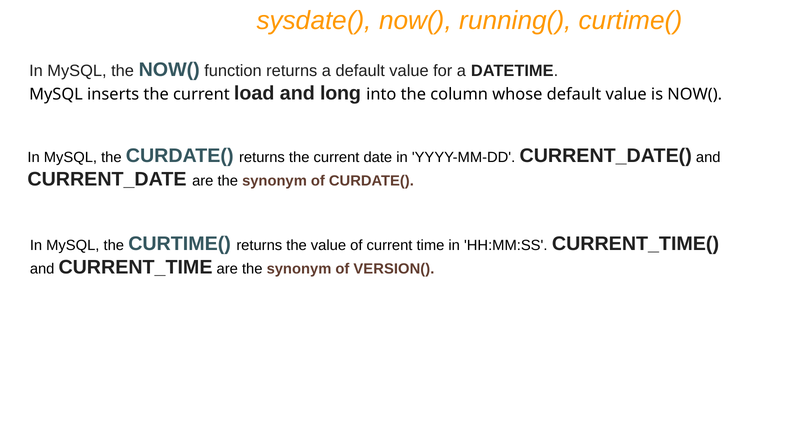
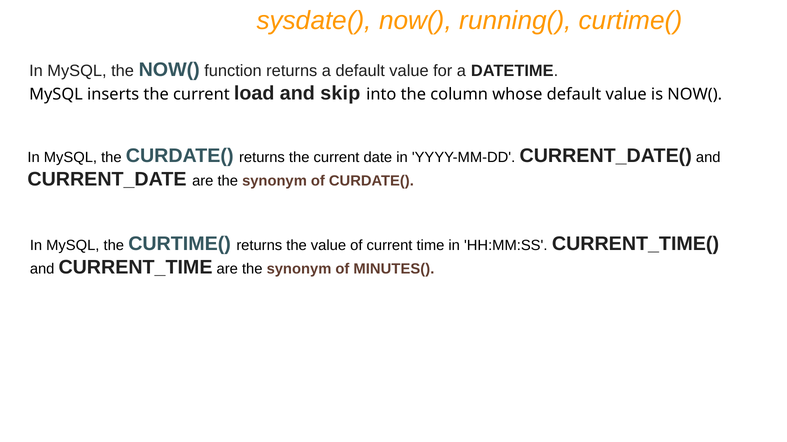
long: long -> skip
VERSION(: VERSION( -> MINUTES(
